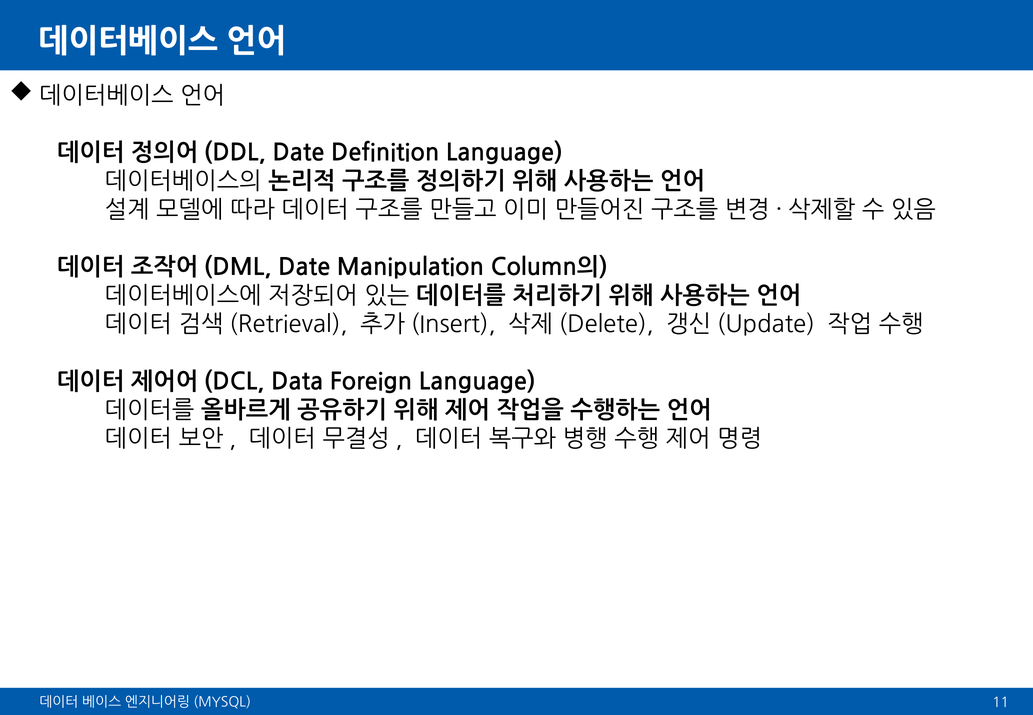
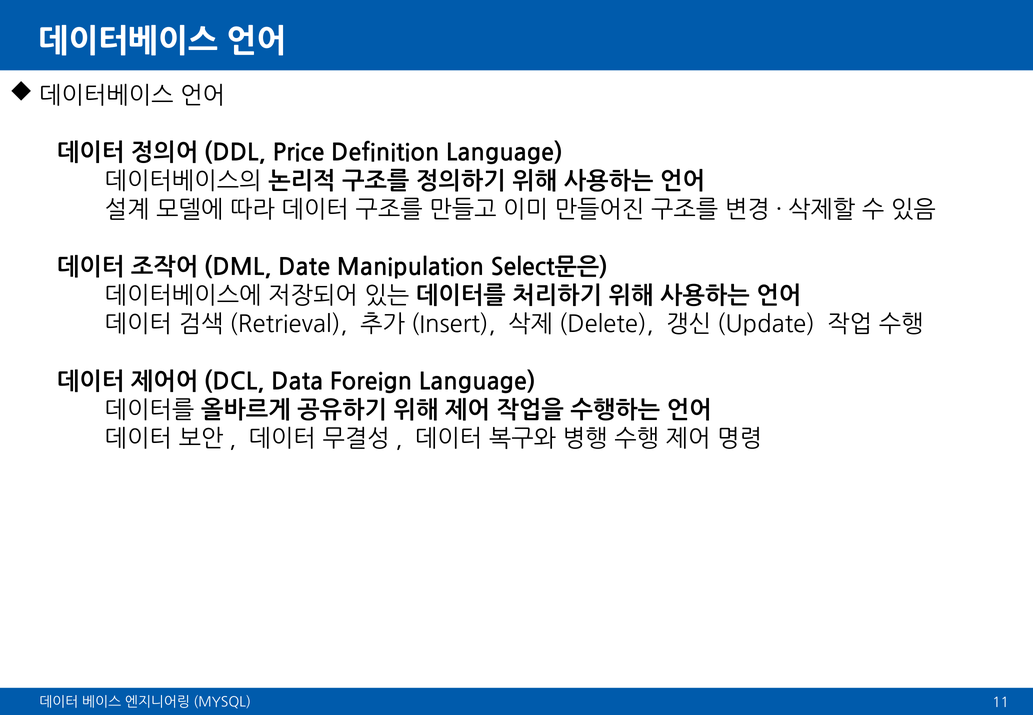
Date at (298, 153): Date -> Price
Column의: Column의 -> Select문은
